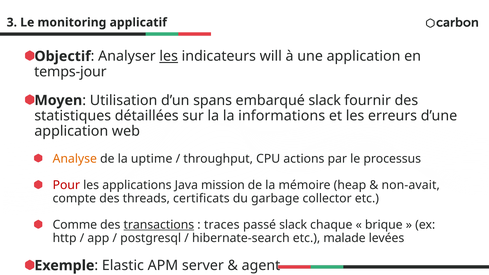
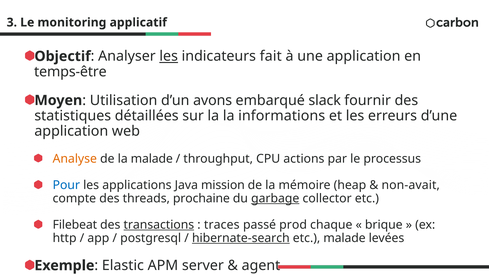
will: will -> fait
temps-jour: temps-jour -> temps-être
spans: spans -> avons
la uptime: uptime -> malade
Pour colour: red -> blue
certificats: certificats -> prochaine
garbage underline: none -> present
Comme: Comme -> Filebeat
passé slack: slack -> prod
hibernate-search underline: none -> present
